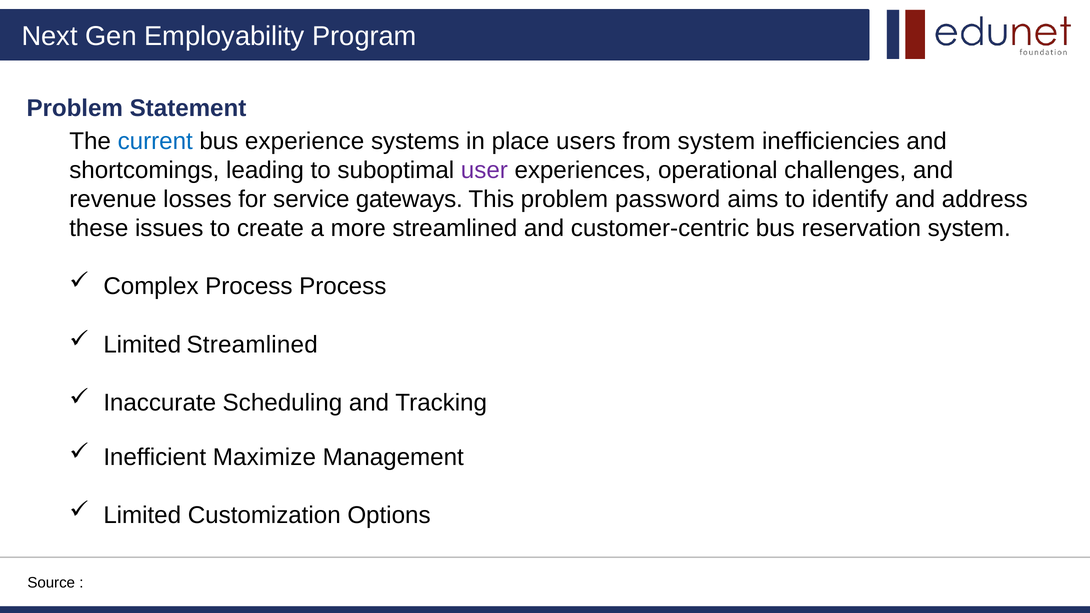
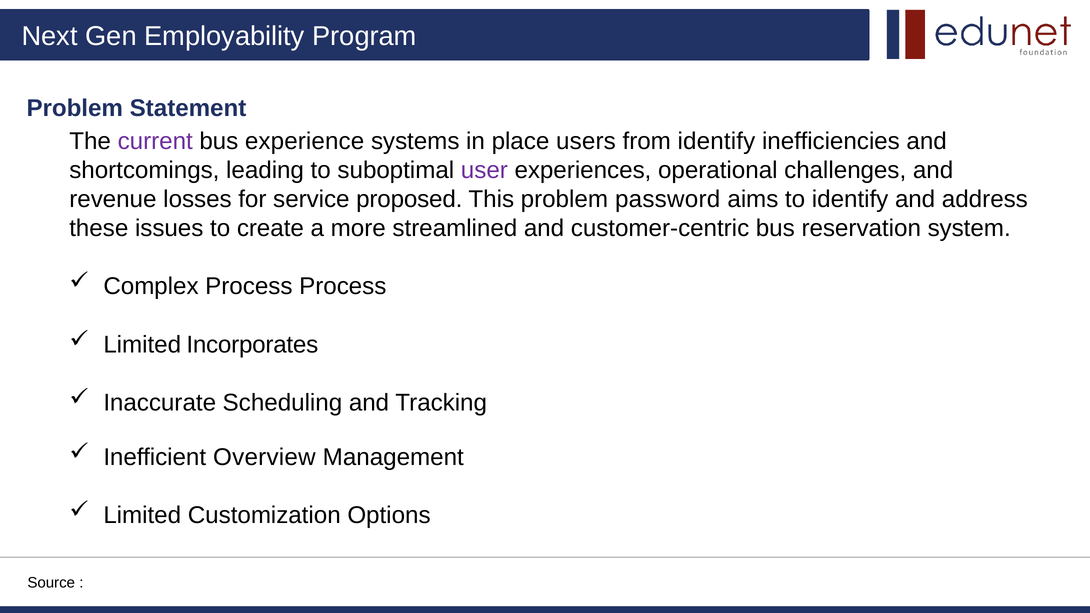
current colour: blue -> purple
from system: system -> identify
gateways: gateways -> proposed
Limited Streamlined: Streamlined -> Incorporates
Maximize: Maximize -> Overview
